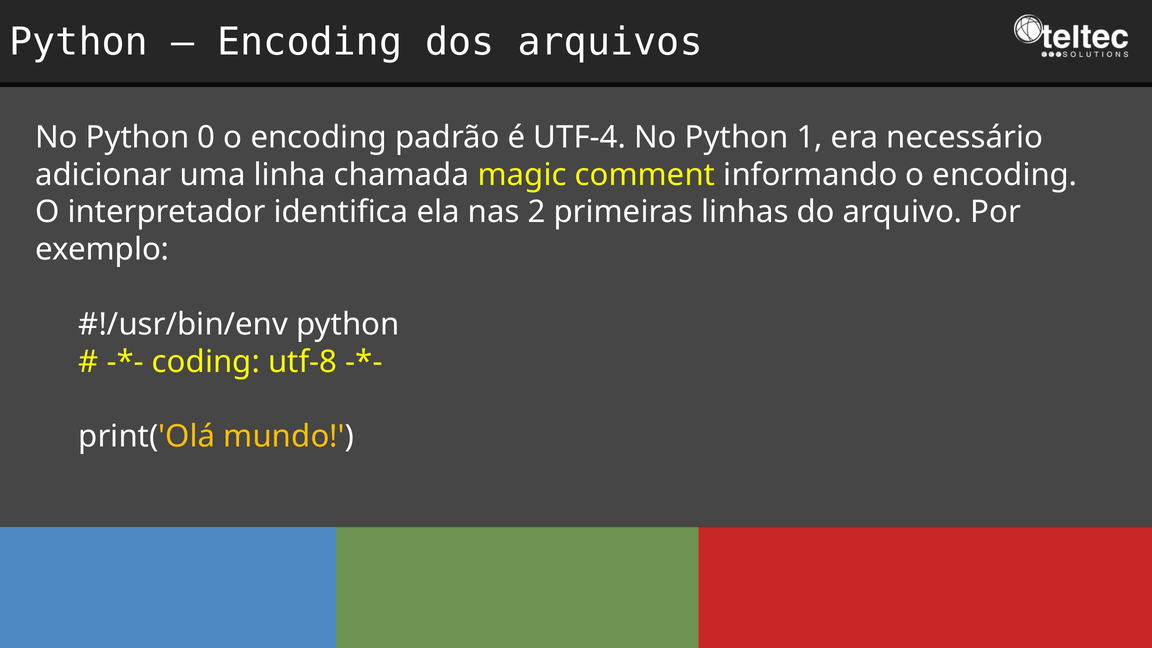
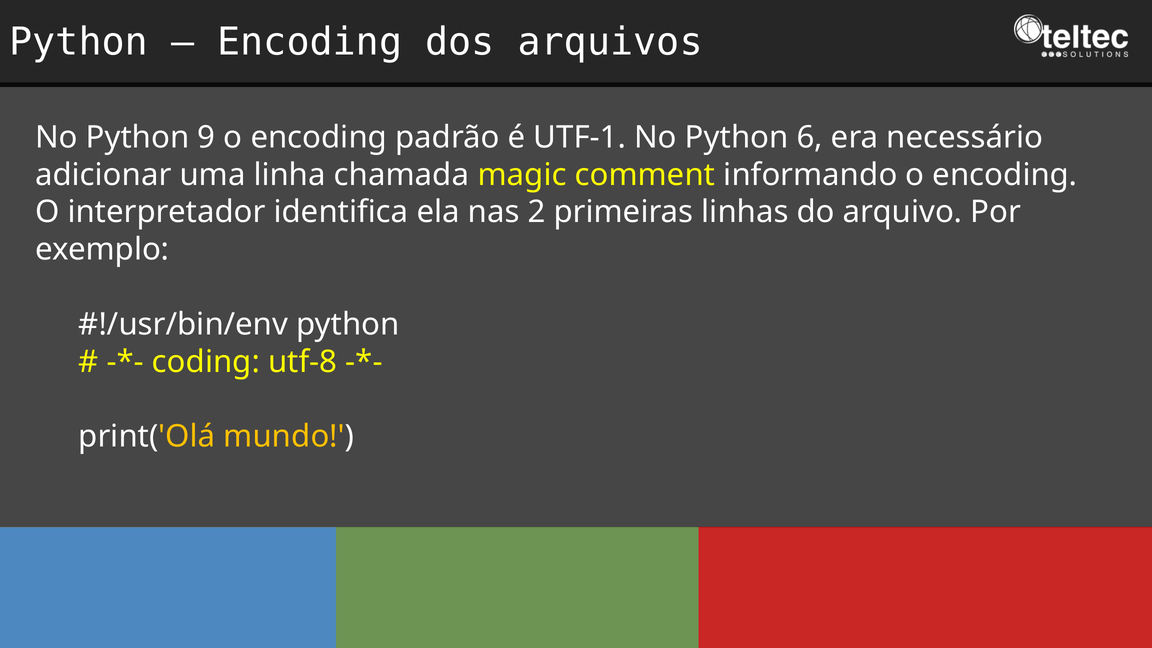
0: 0 -> 9
UTF-4: UTF-4 -> UTF-1
1: 1 -> 6
